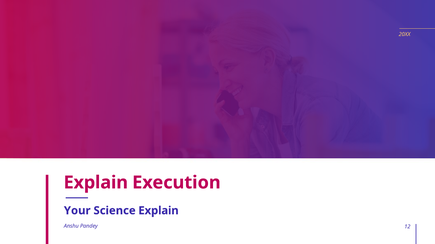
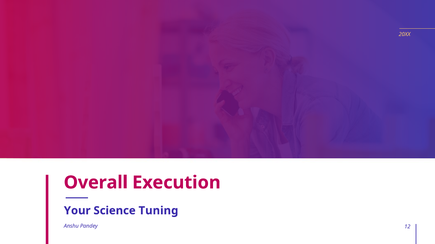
Explain at (96, 183): Explain -> Overall
Science Explain: Explain -> Tuning
